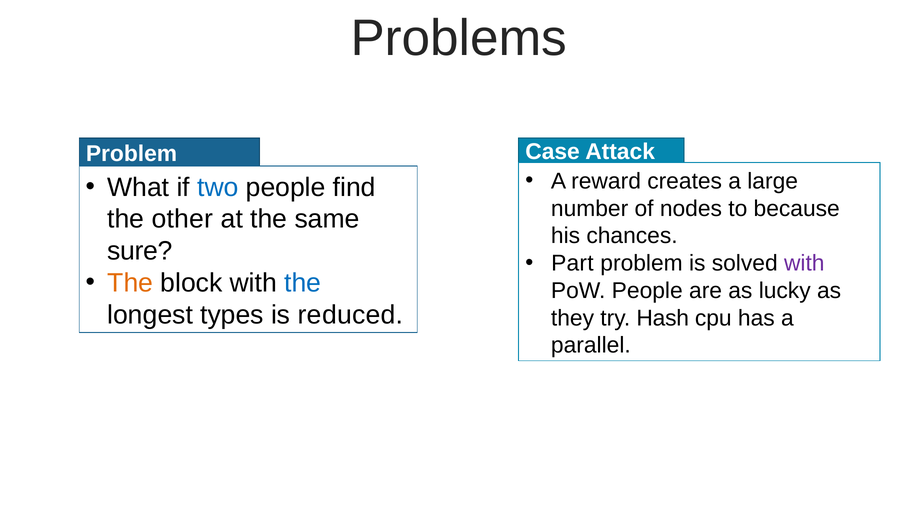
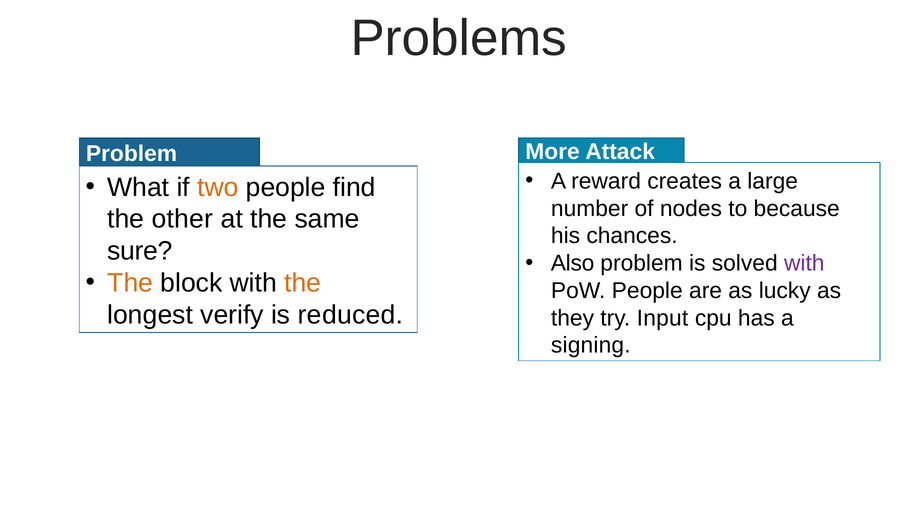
Case: Case -> More
two colour: blue -> orange
Part: Part -> Also
the at (303, 283) colour: blue -> orange
types: types -> verify
Hash: Hash -> Input
parallel: parallel -> signing
